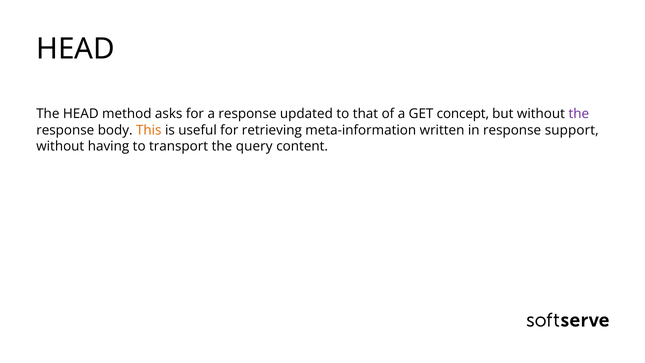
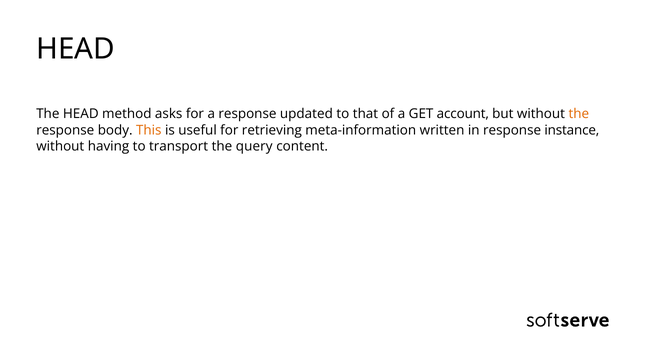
concept: concept -> account
the at (579, 114) colour: purple -> orange
support: support -> instance
